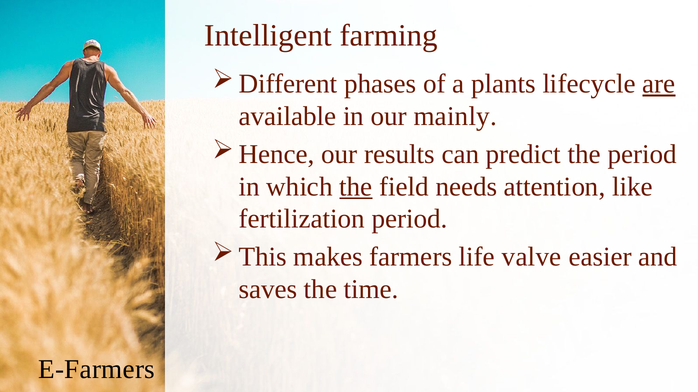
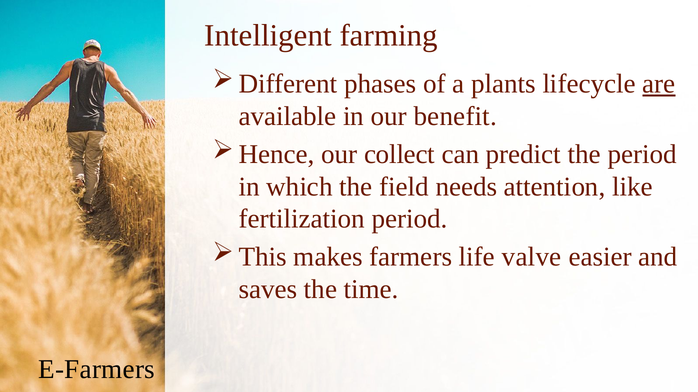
mainly: mainly -> benefit
results: results -> collect
the at (356, 187) underline: present -> none
